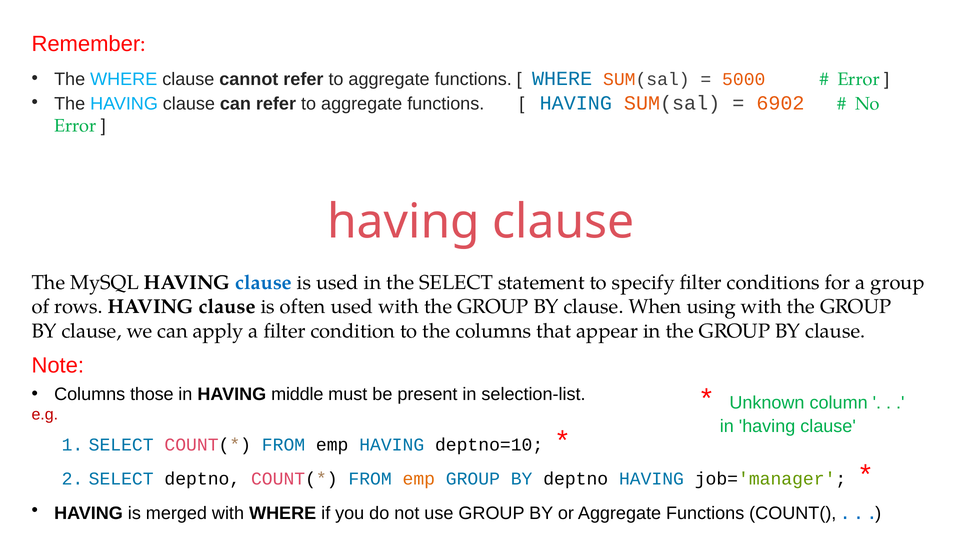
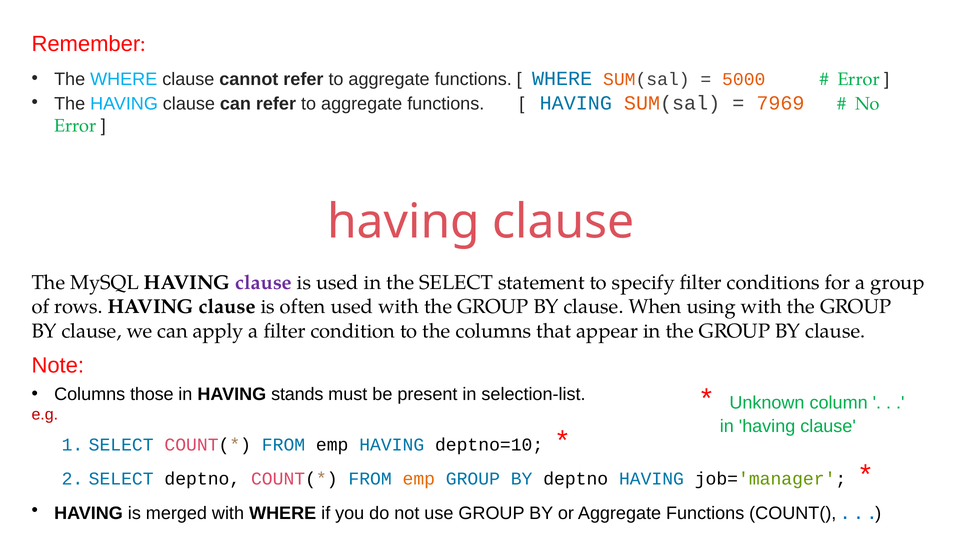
6902: 6902 -> 7969
clause at (264, 283) colour: blue -> purple
middle: middle -> stands
